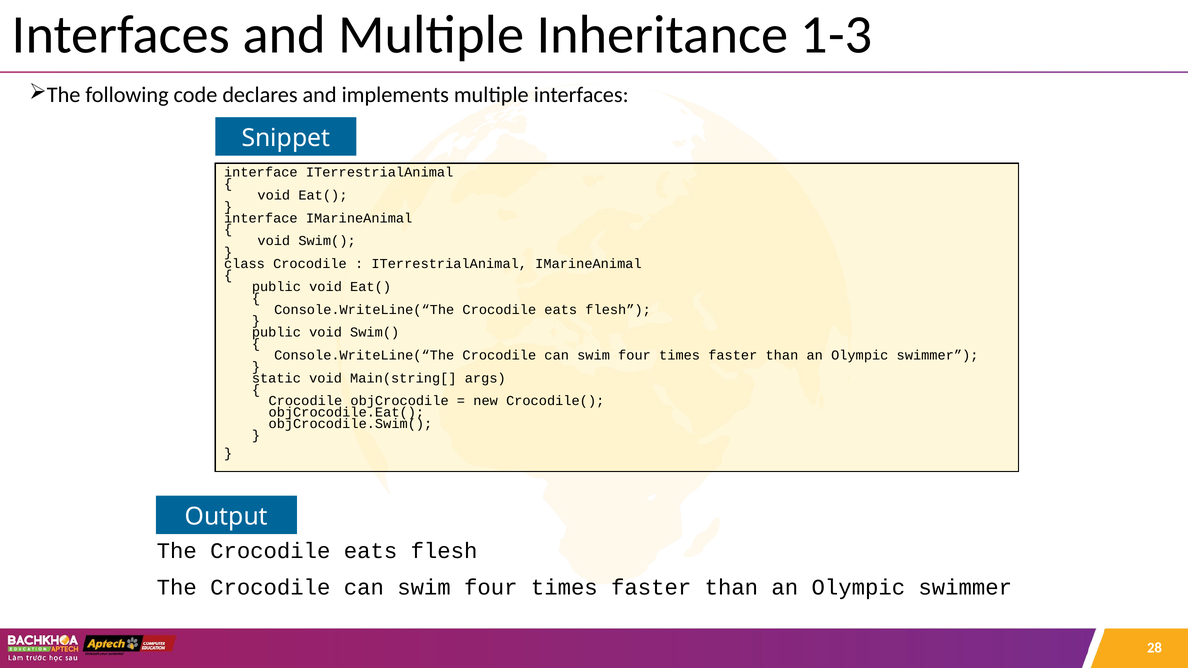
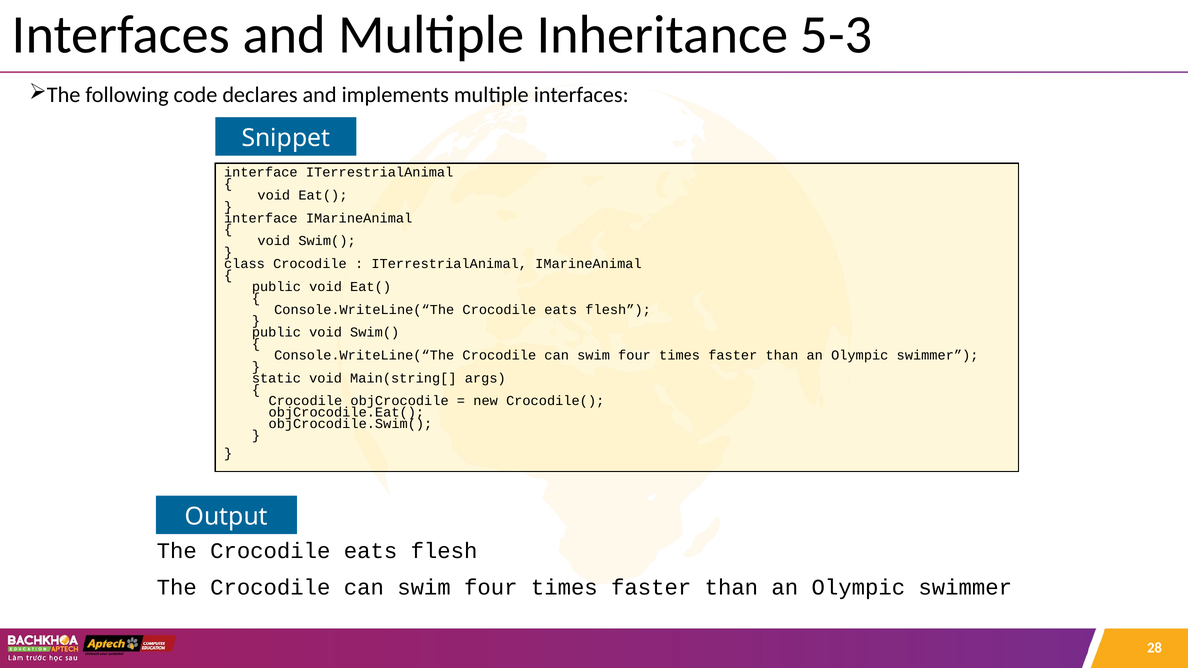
1-3: 1-3 -> 5-3
